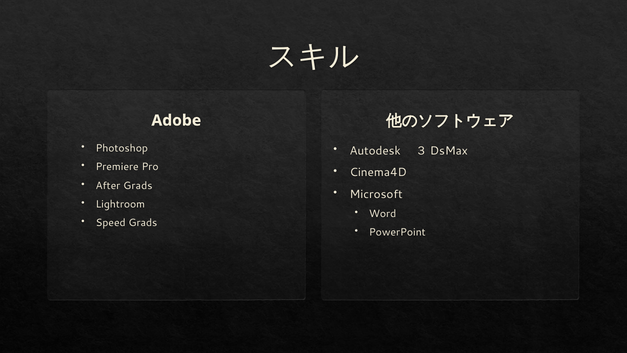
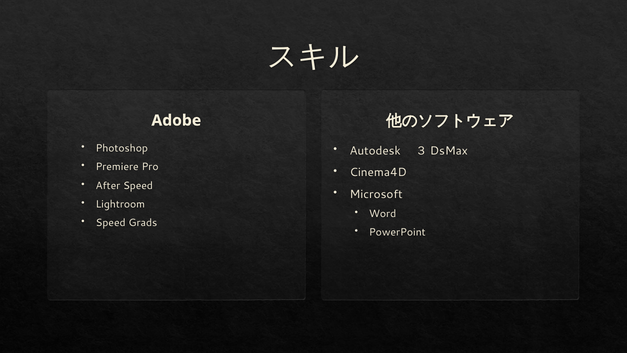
After Grads: Grads -> Speed
